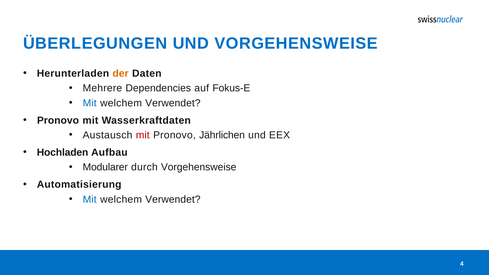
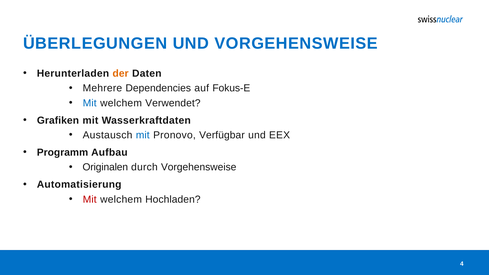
Pronovo at (58, 120): Pronovo -> Grafiken
mit at (143, 135) colour: red -> blue
Jährlichen: Jährlichen -> Verfügbar
Hochladen: Hochladen -> Programm
Modularer: Modularer -> Originalen
Mit at (90, 199) colour: blue -> red
Verwendet at (173, 199): Verwendet -> Hochladen
